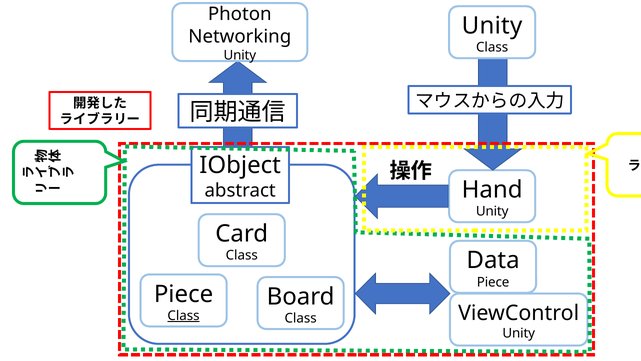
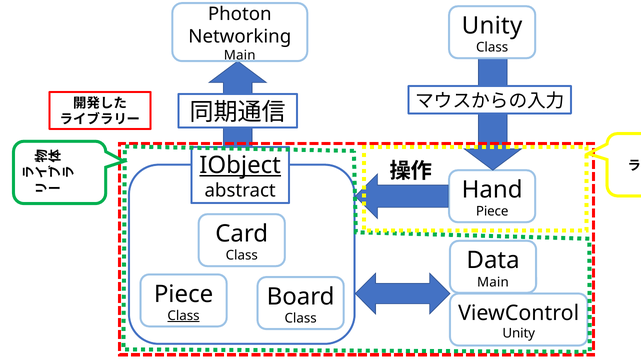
Unity at (240, 55): Unity -> Main
IObject underline: none -> present
Unity at (492, 211): Unity -> Piece
Piece at (493, 282): Piece -> Main
